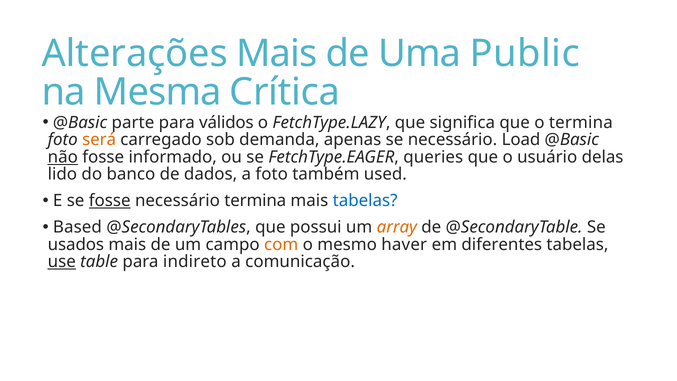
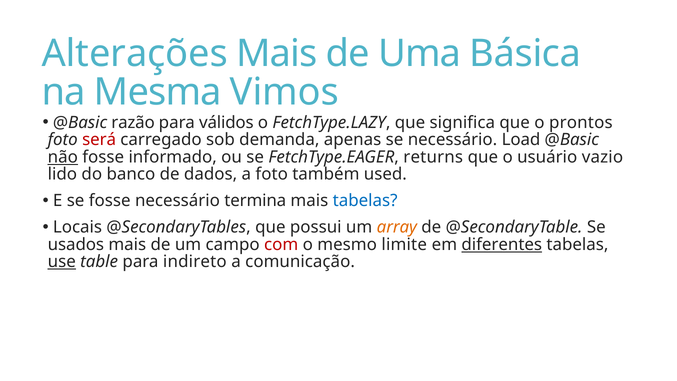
Public: Public -> Básica
Crítica: Crítica -> Vimos
parte: parte -> razão
o termina: termina -> prontos
será colour: orange -> red
queries: queries -> returns
delas: delas -> vazio
fosse at (110, 201) underline: present -> none
Based: Based -> Locais
com colour: orange -> red
haver: haver -> limite
diferentes underline: none -> present
